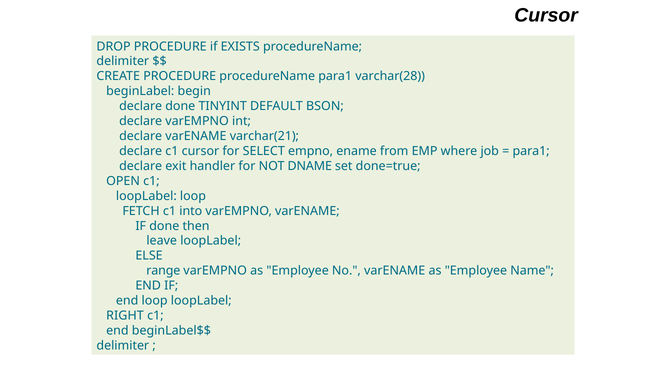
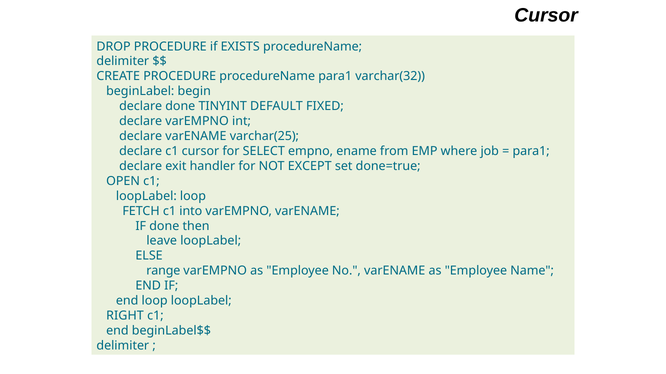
varchar(28: varchar(28 -> varchar(32
BSON: BSON -> FIXED
varchar(21: varchar(21 -> varchar(25
DNAME: DNAME -> EXCEPT
